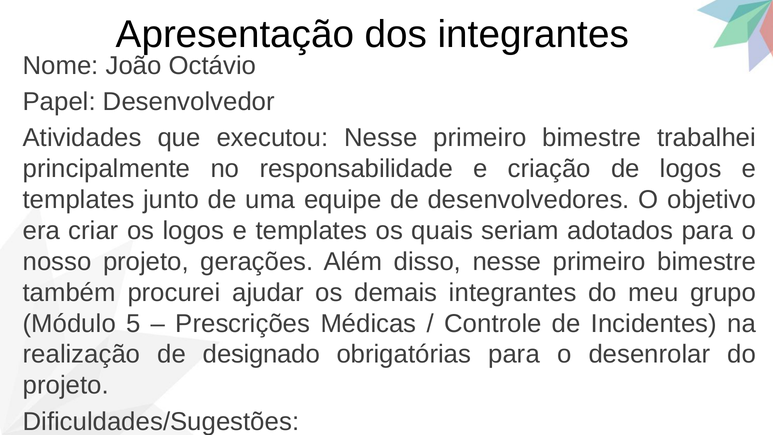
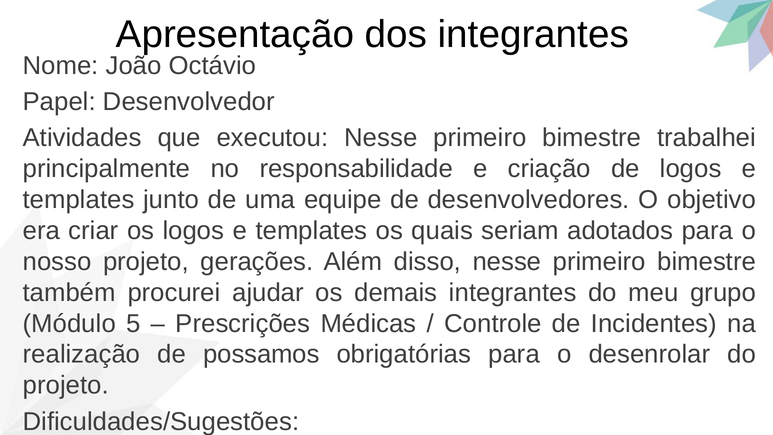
designado: designado -> possamos
